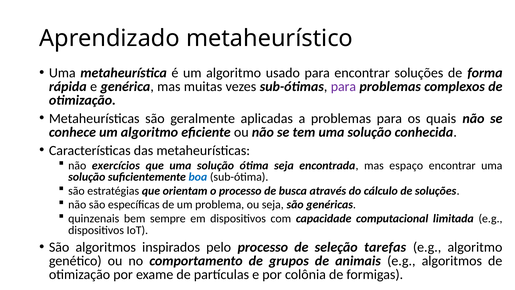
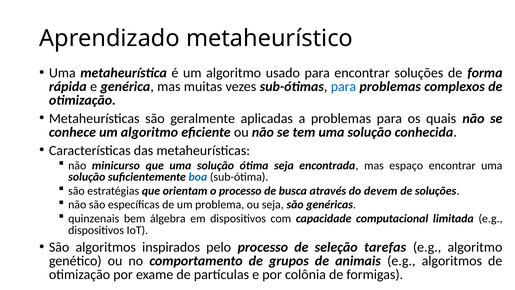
para at (343, 87) colour: purple -> blue
exercícios: exercícios -> minicurso
cálculo: cálculo -> devem
sempre: sempre -> álgebra
